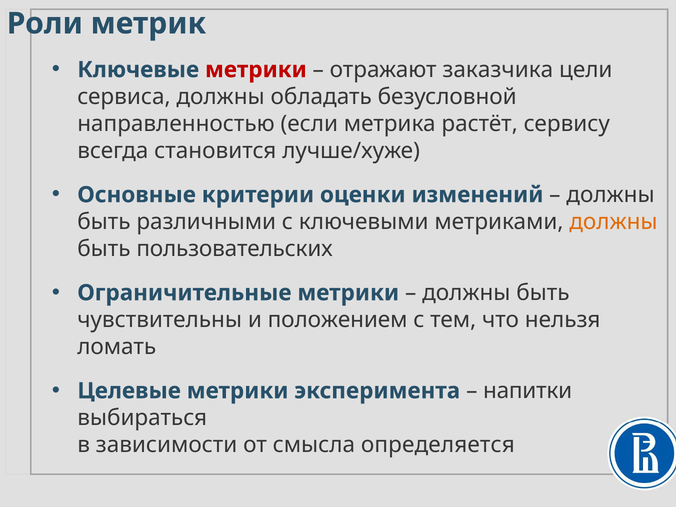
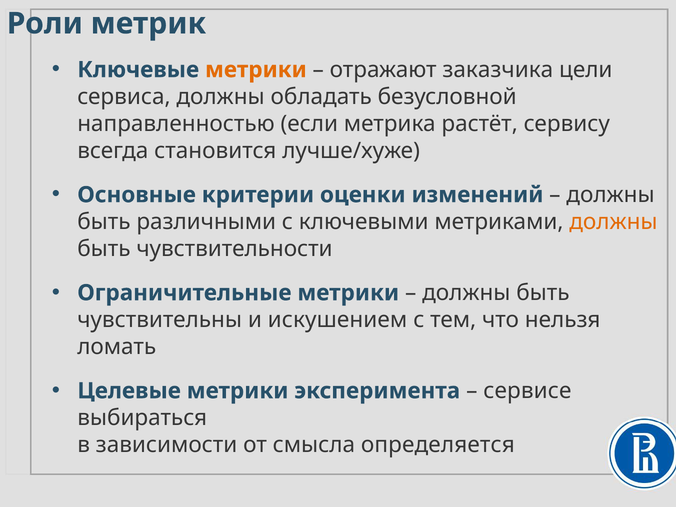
метрики at (256, 70) colour: red -> orange
пользовательских: пользовательских -> чувствительности
положением: положением -> искушением
напитки: напитки -> сервисе
